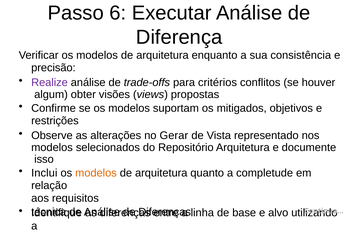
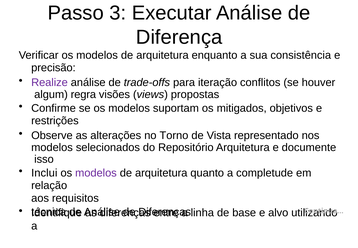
6: 6 -> 3
critérios: critérios -> iteração
obter: obter -> regra
Gerar: Gerar -> Torno
modelos at (96, 173) colour: orange -> purple
